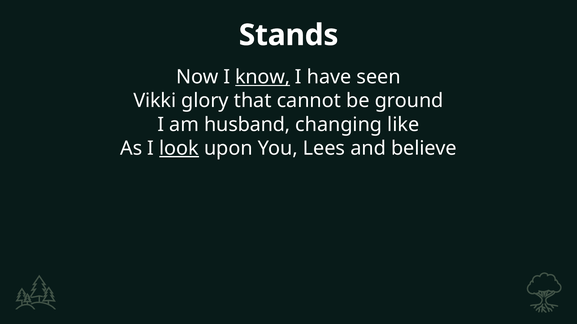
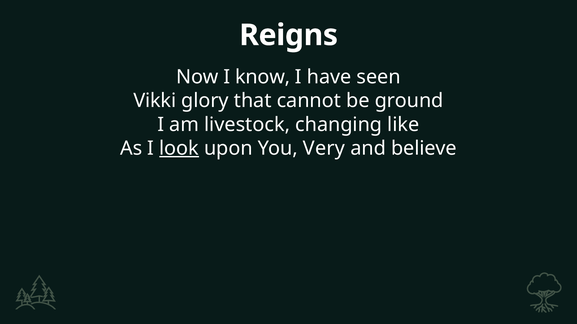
Stands: Stands -> Reigns
know underline: present -> none
husband: husband -> livestock
Lees: Lees -> Very
